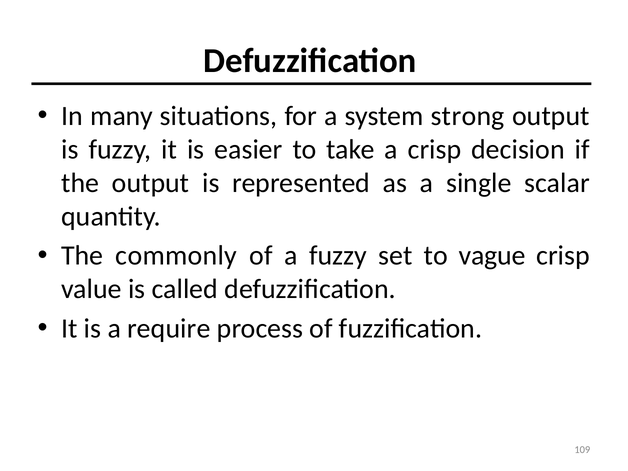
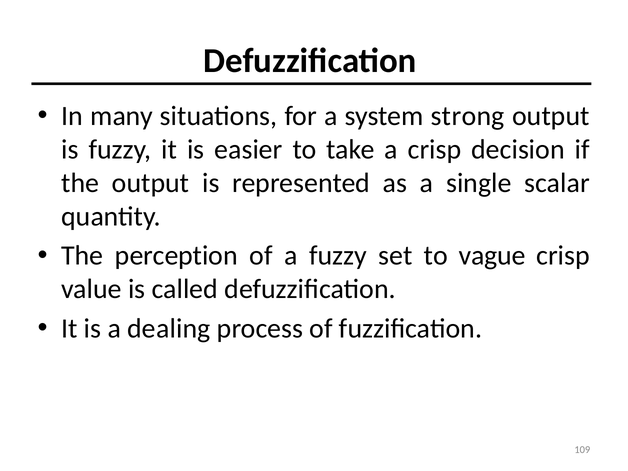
commonly: commonly -> perception
require: require -> dealing
